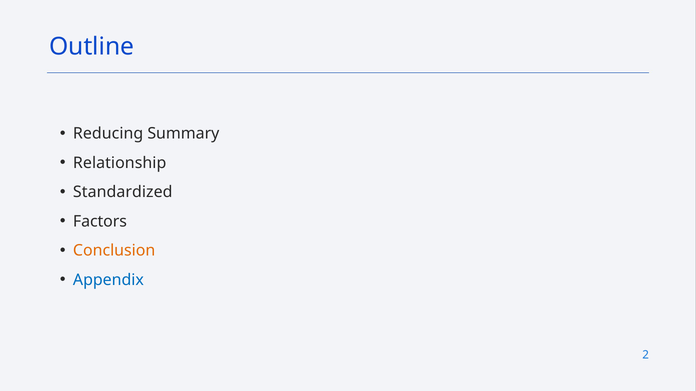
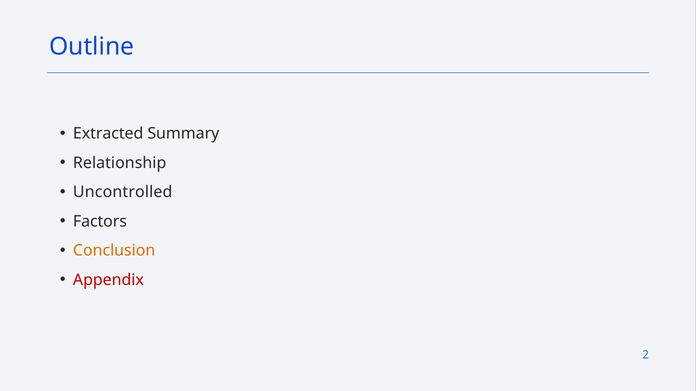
Reducing: Reducing -> Extracted
Standardized: Standardized -> Uncontrolled
Appendix colour: blue -> red
